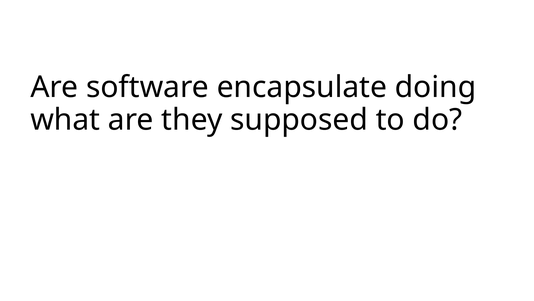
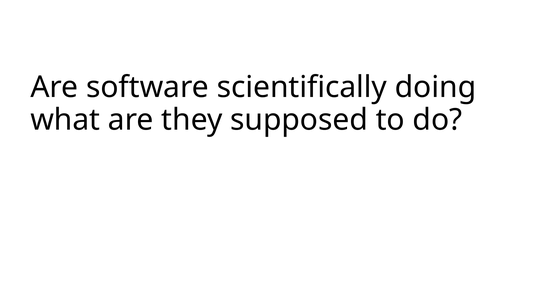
encapsulate: encapsulate -> scientifically
